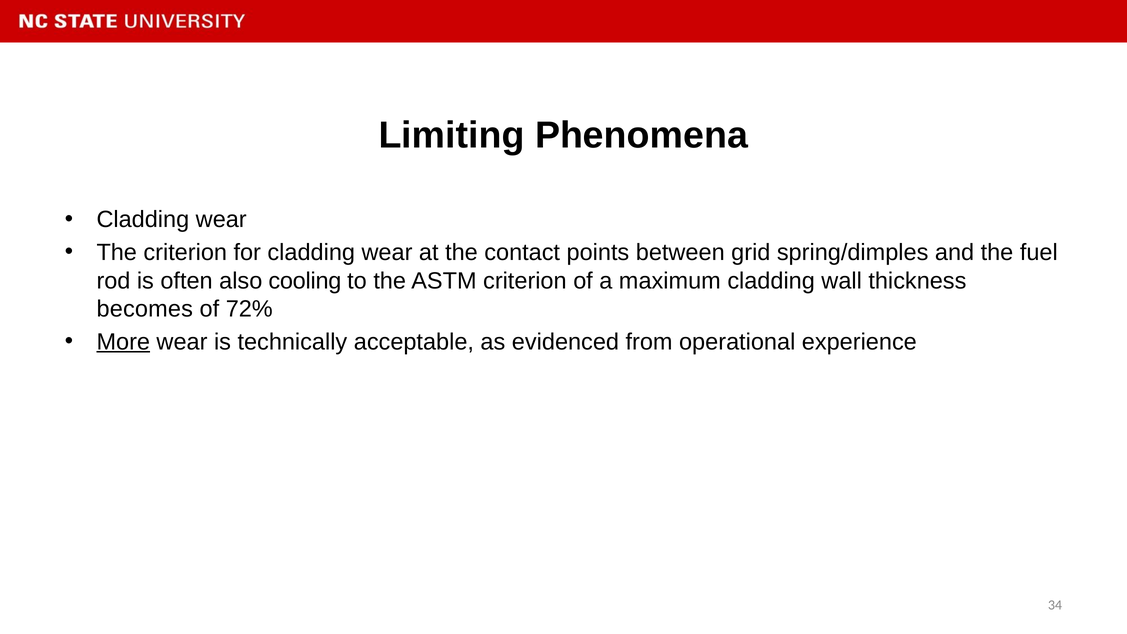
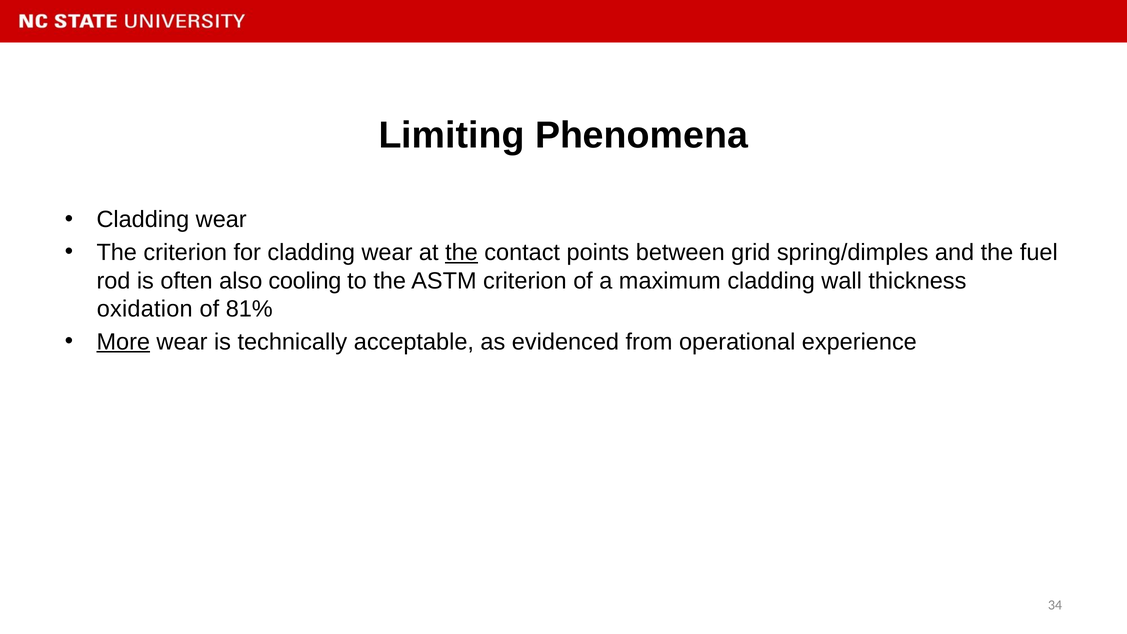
the at (461, 253) underline: none -> present
becomes: becomes -> oxidation
72%: 72% -> 81%
